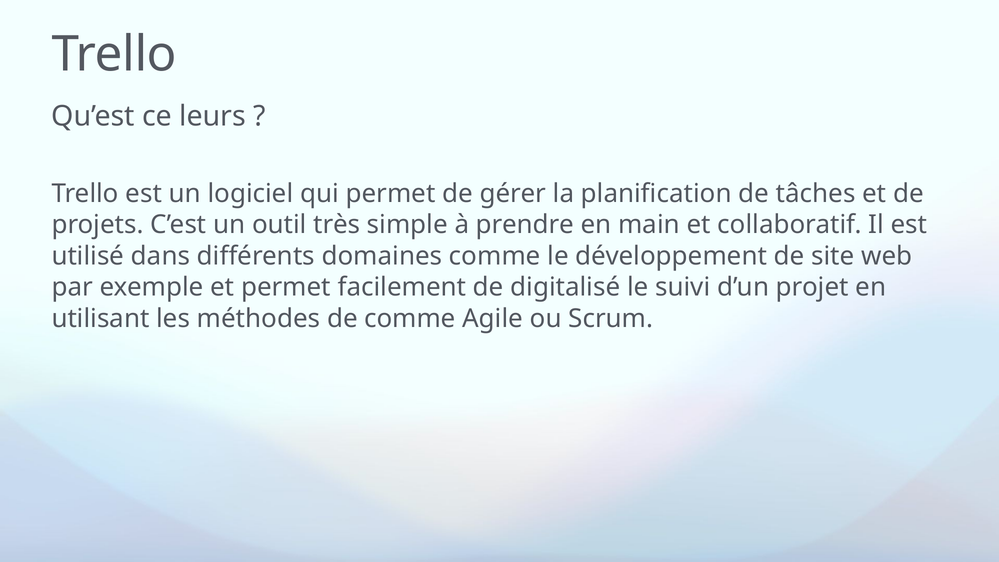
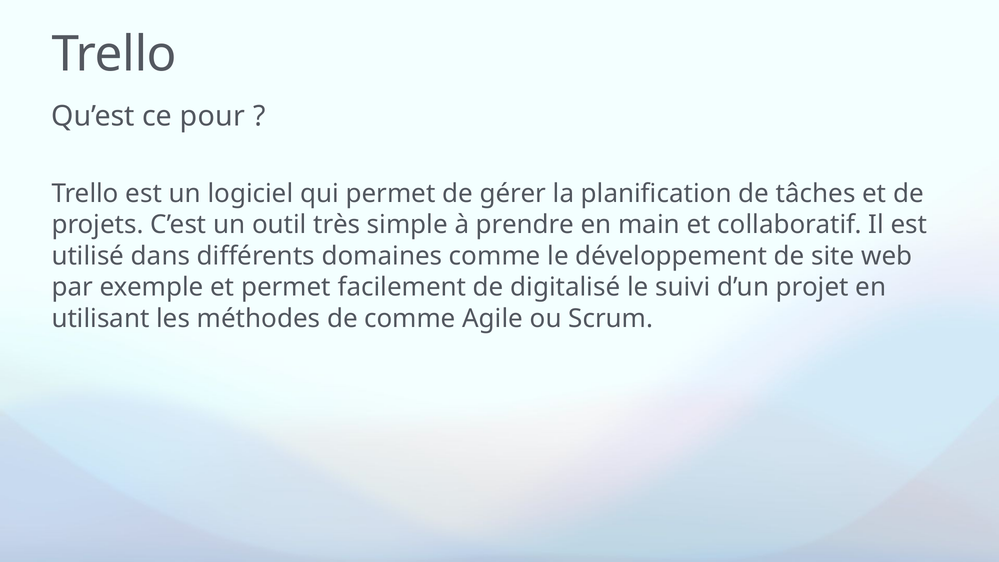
leurs: leurs -> pour
